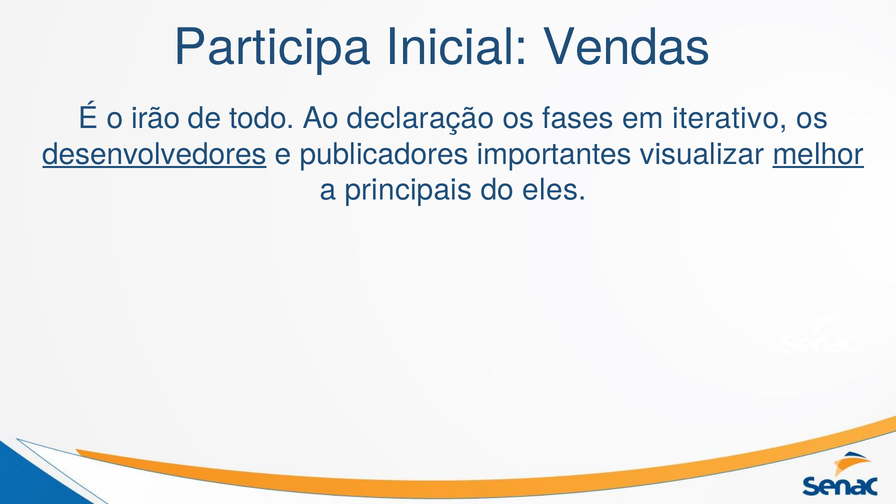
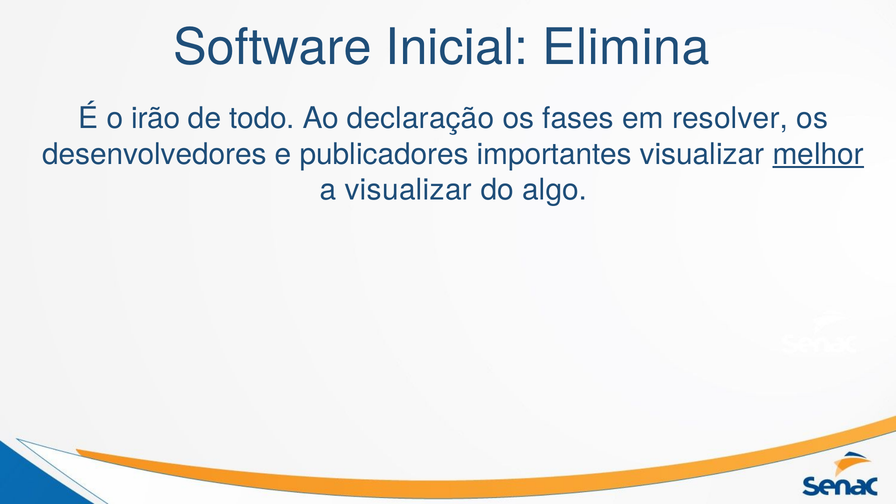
Participa: Participa -> Software
Vendas: Vendas -> Elimina
iterativo: iterativo -> resolver
desenvolvedores underline: present -> none
a principais: principais -> visualizar
eles: eles -> algo
